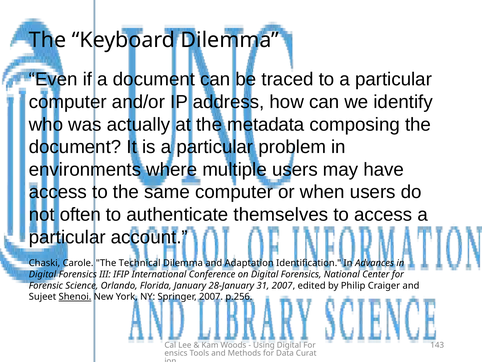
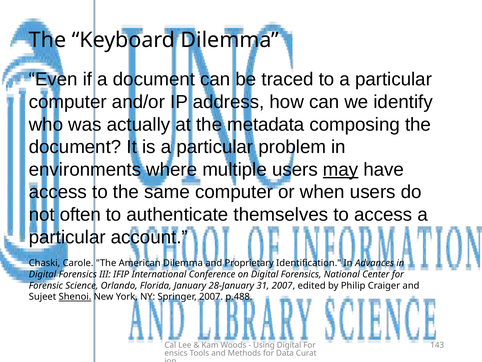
may underline: none -> present
Technical: Technical -> American
Adaptation: Adaptation -> Proprietary
p.256: p.256 -> p.488
